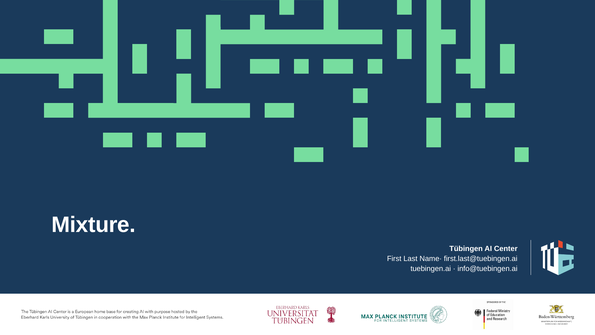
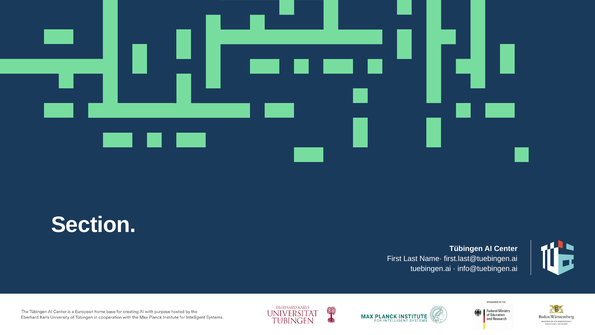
Mixture: Mixture -> Section
